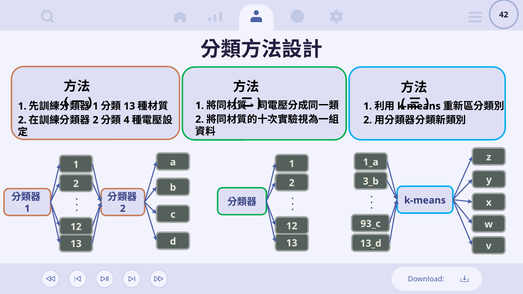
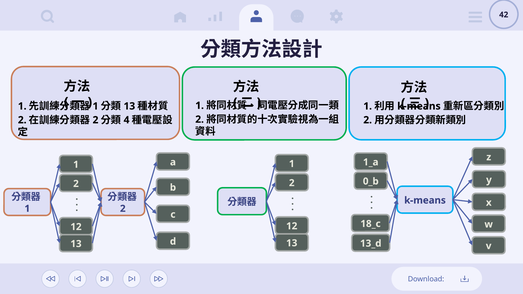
3_b: 3_b -> 0_b
93_c: 93_c -> 18_c
